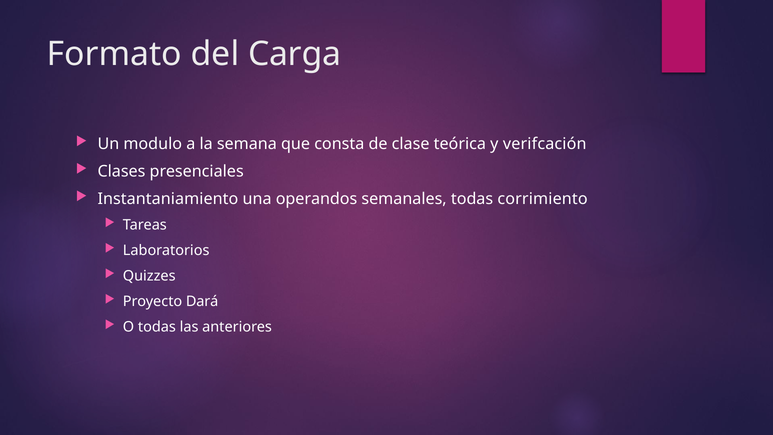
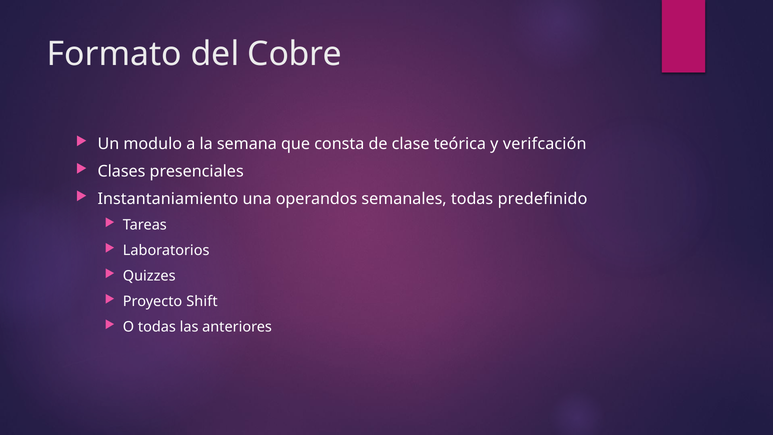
Carga: Carga -> Cobre
corrimiento: corrimiento -> predefinido
Dará: Dará -> Shift
